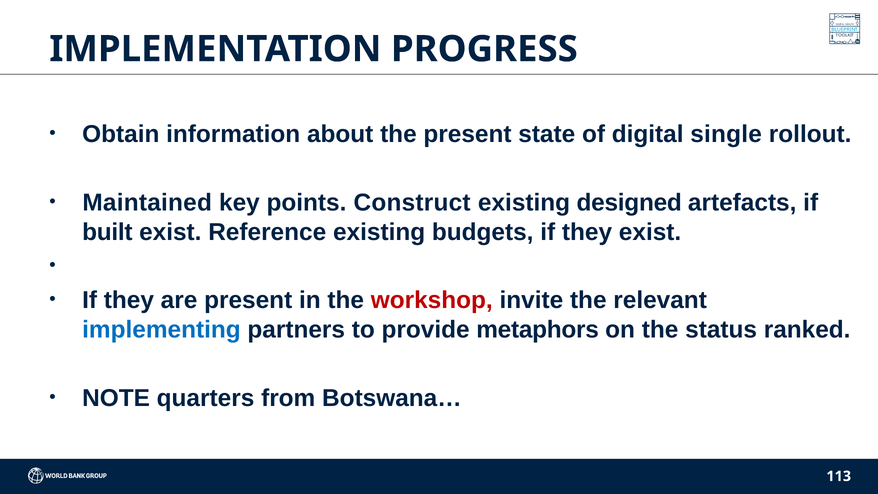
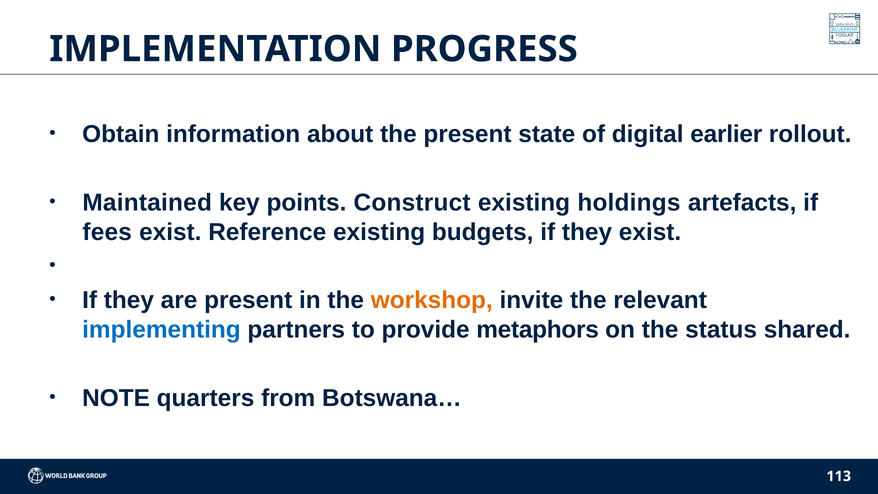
single: single -> earlier
designed: designed -> holdings
built: built -> fees
workshop colour: red -> orange
ranked: ranked -> shared
